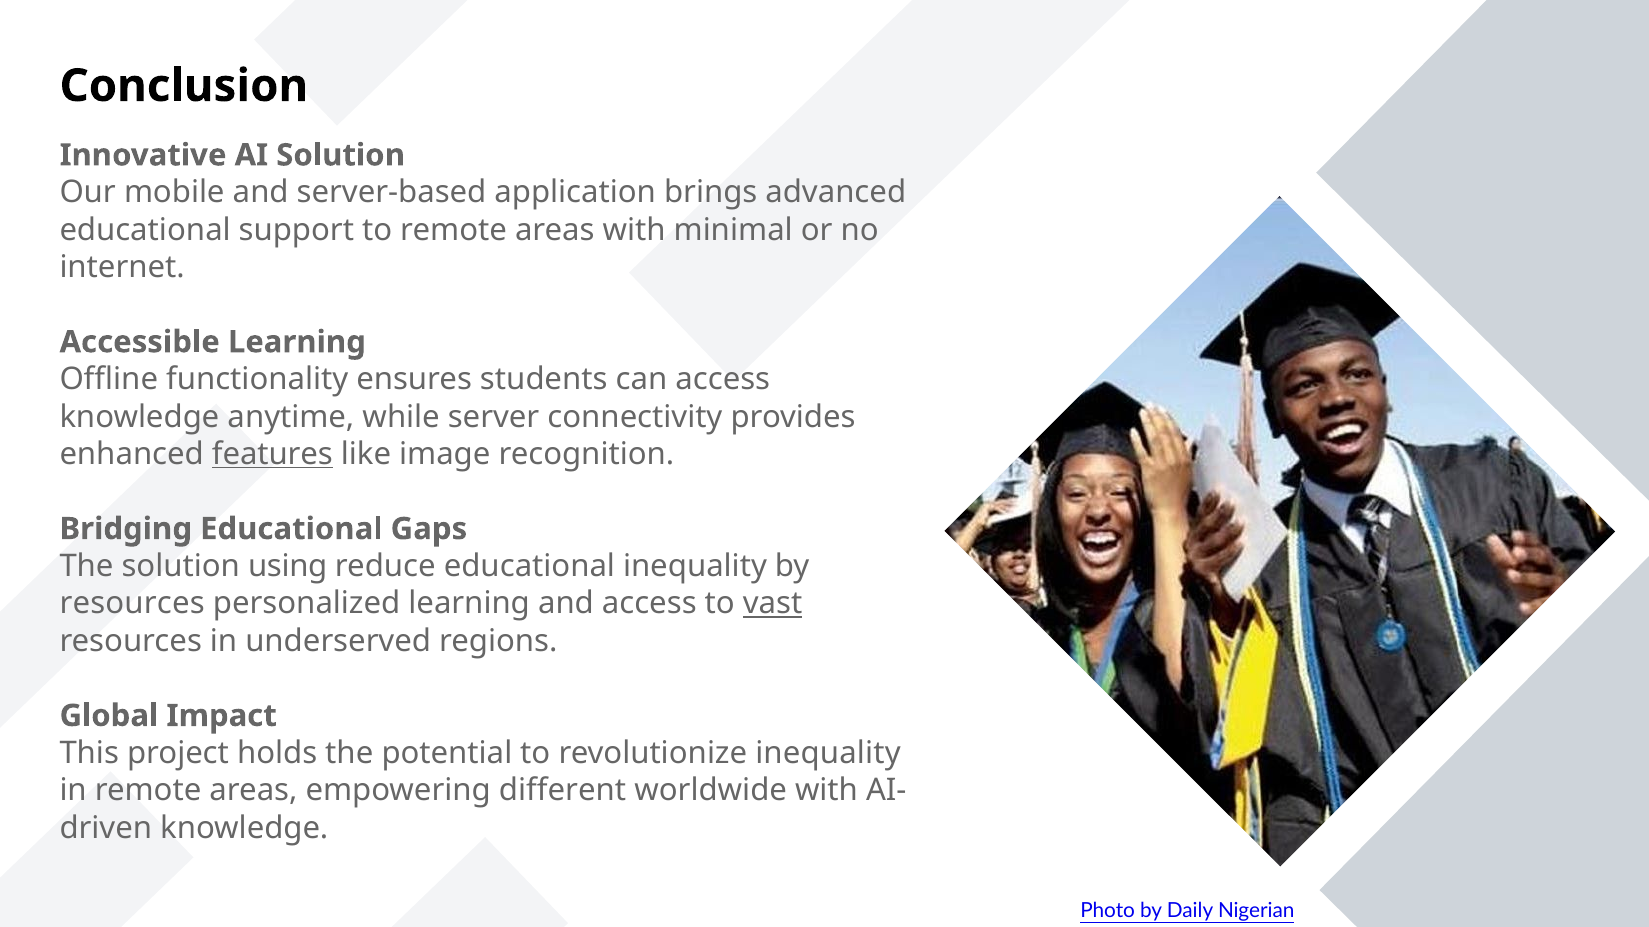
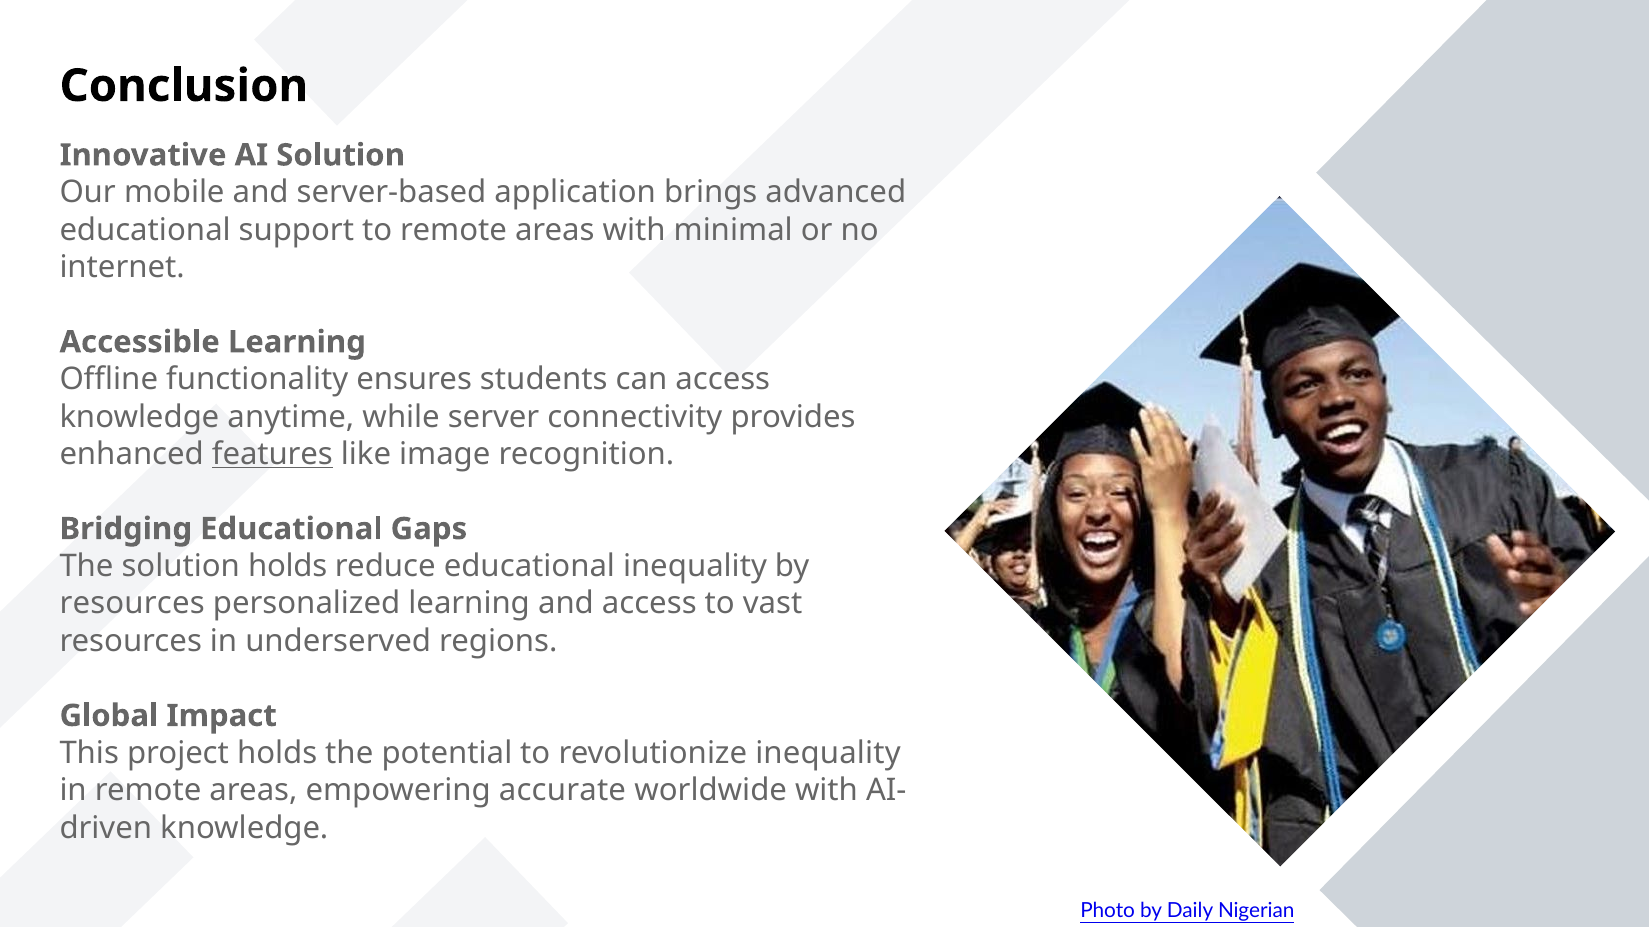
solution using: using -> holds
vast underline: present -> none
different: different -> accurate
